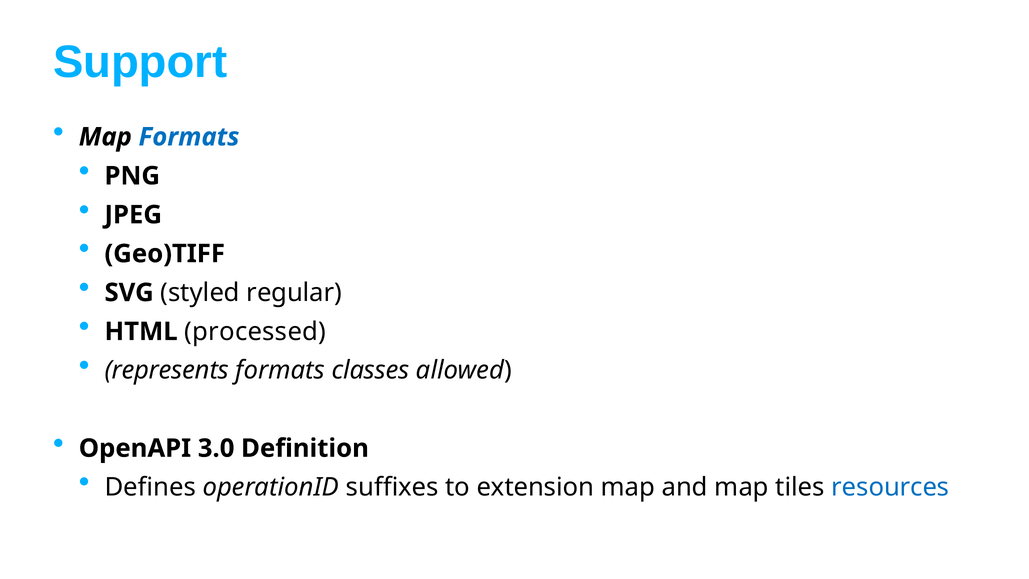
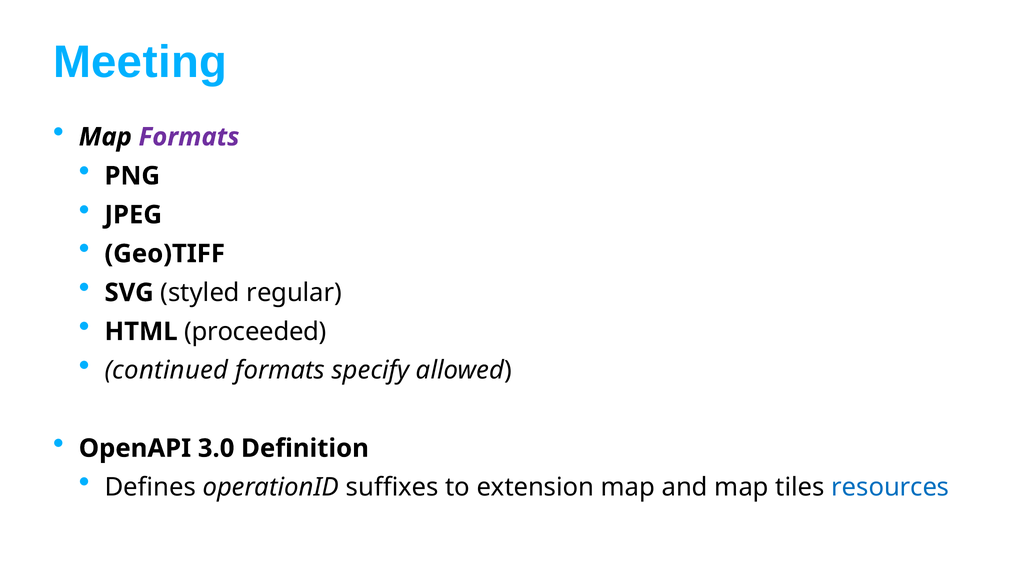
Support: Support -> Meeting
Formats at (189, 137) colour: blue -> purple
processed: processed -> proceeded
represents: represents -> continued
classes: classes -> specify
